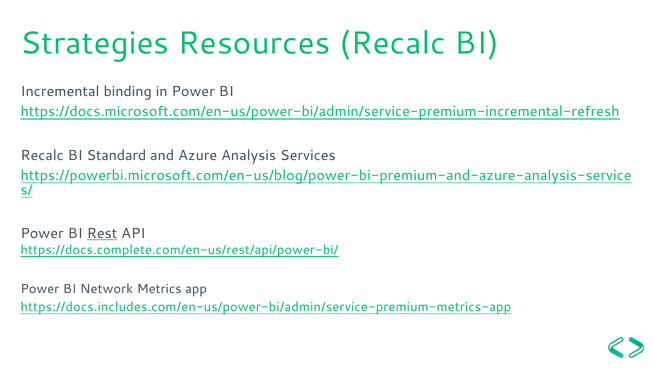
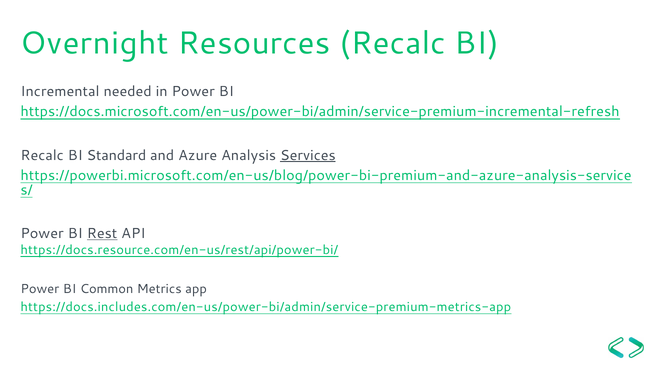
Strategies: Strategies -> Overnight
binding: binding -> needed
Services underline: none -> present
https://docs.complete.com/en-us/rest/api/power-bi/: https://docs.complete.com/en-us/rest/api/power-bi/ -> https://docs.resource.com/en-us/rest/api/power-bi/
Network: Network -> Common
